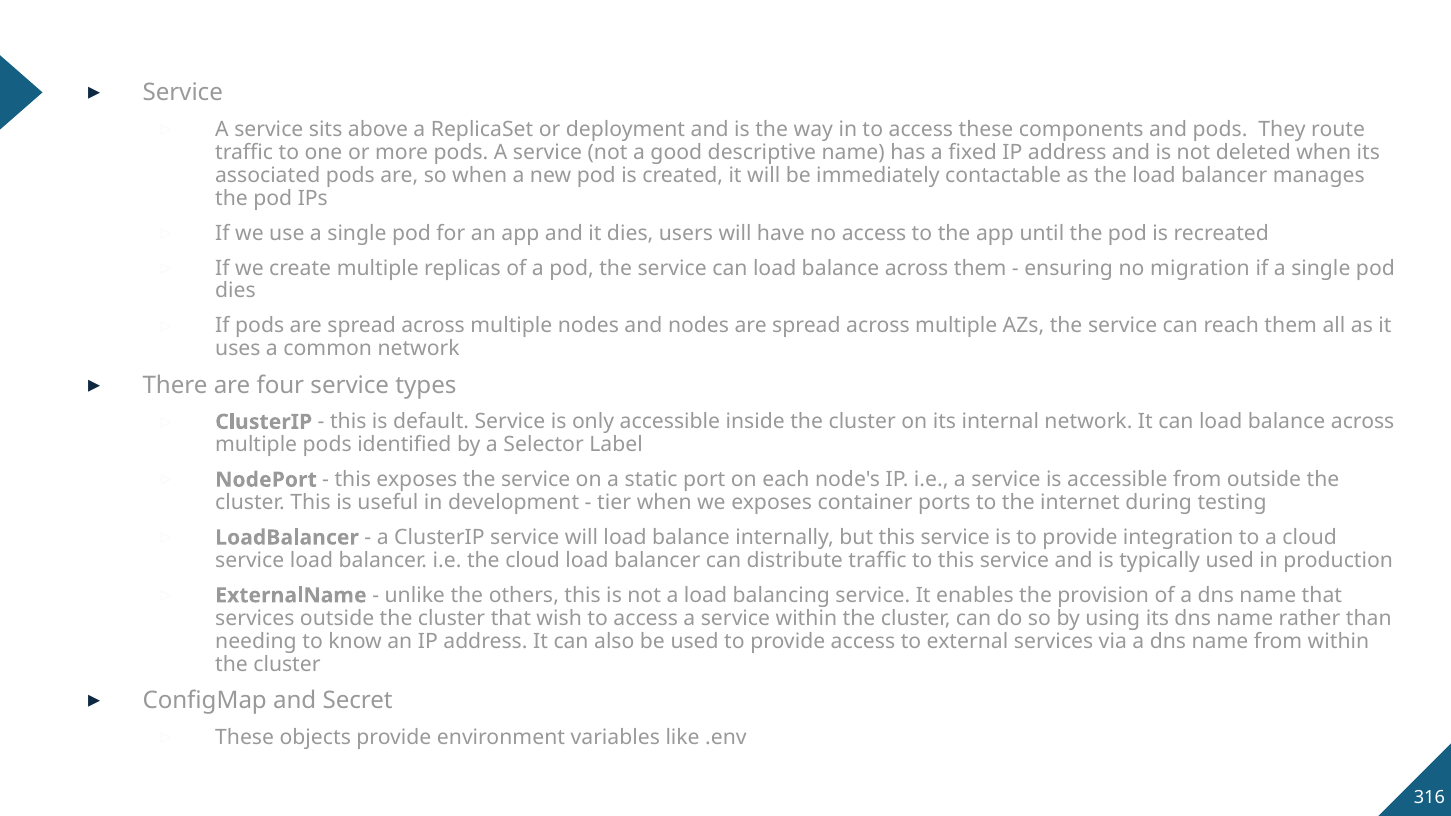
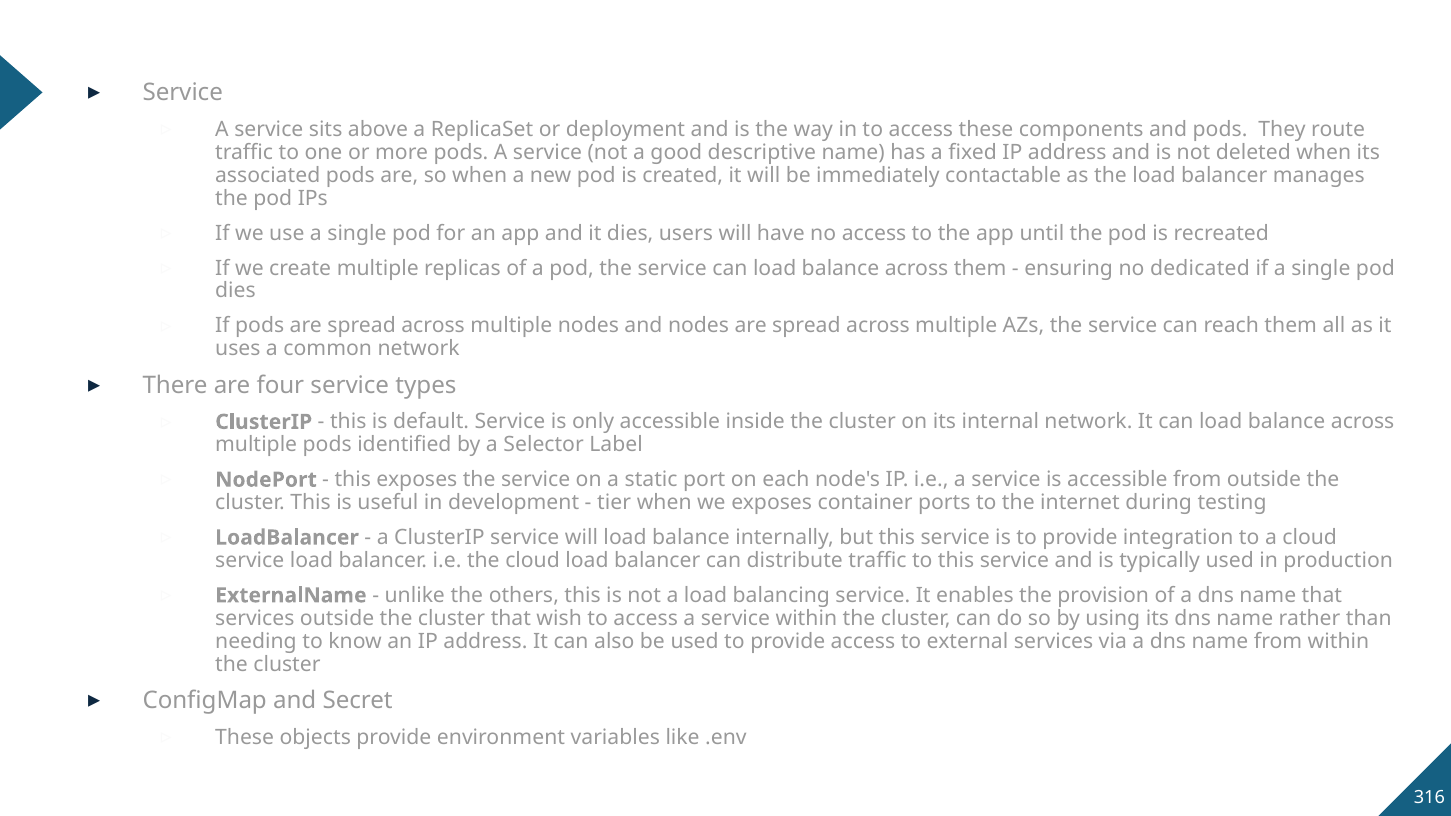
migration: migration -> dedicated
